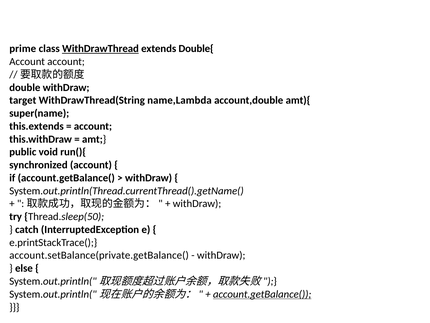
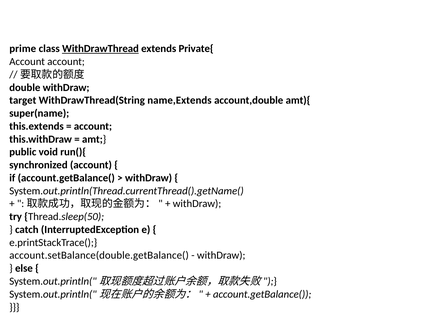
Double{: Double{ -> Private{
name,Lambda: name,Lambda -> name,Extends
account.setBalance(private.getBalance(: account.setBalance(private.getBalance( -> account.setBalance(double.getBalance(
account.getBalance( at (262, 294) underline: present -> none
